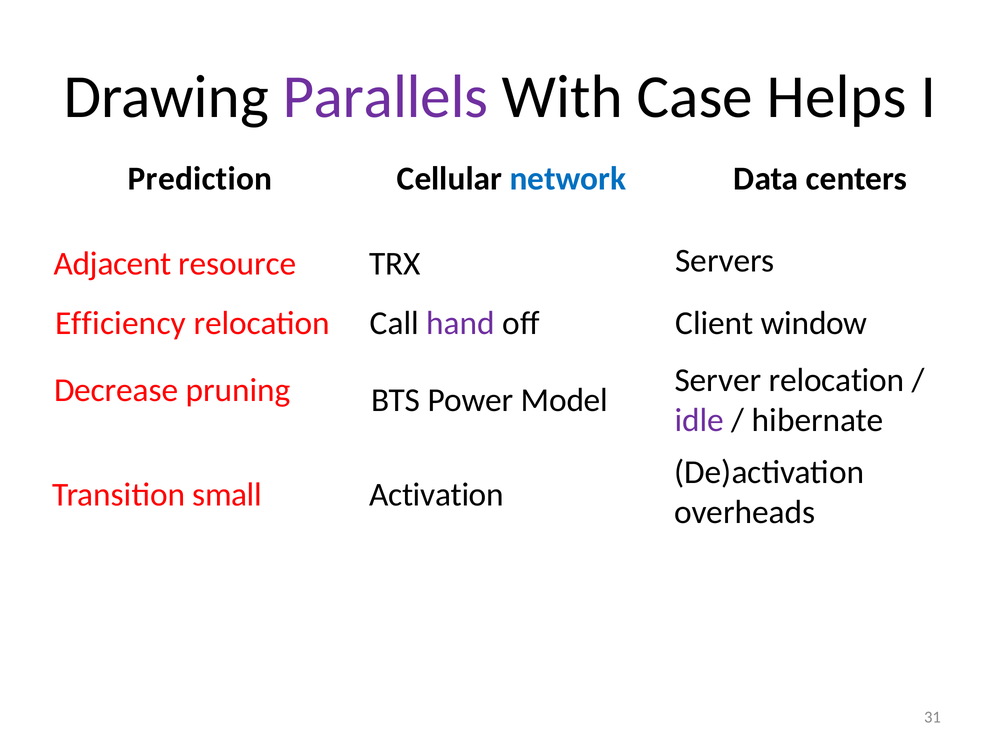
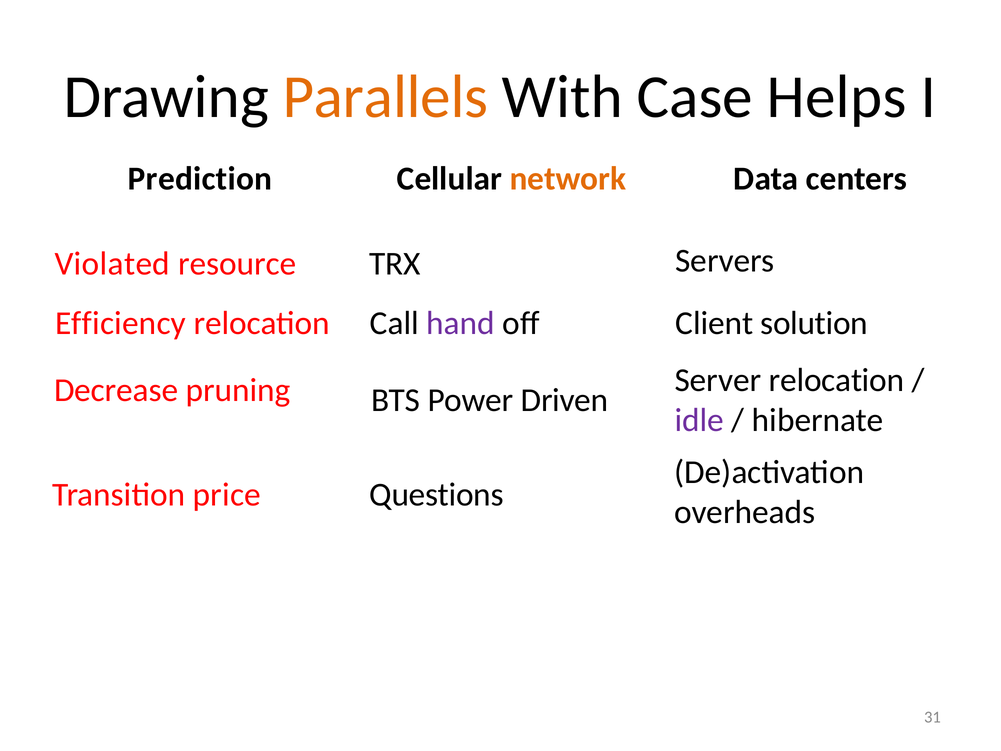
Parallels colour: purple -> orange
network colour: blue -> orange
Adjacent: Adjacent -> Violated
window: window -> solution
Model: Model -> Driven
small: small -> price
Activation: Activation -> Questions
